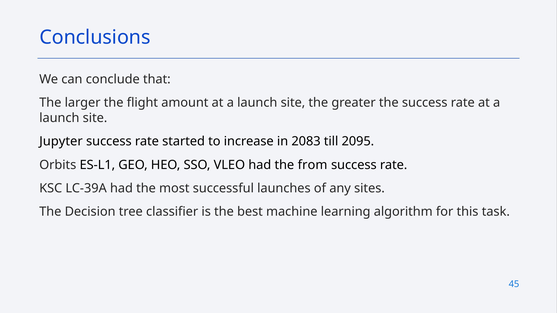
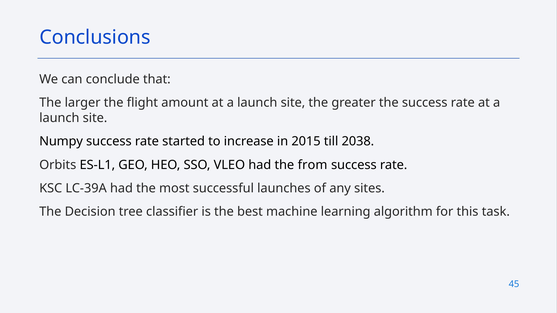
Jupyter: Jupyter -> Numpy
2083: 2083 -> 2015
2095: 2095 -> 2038
